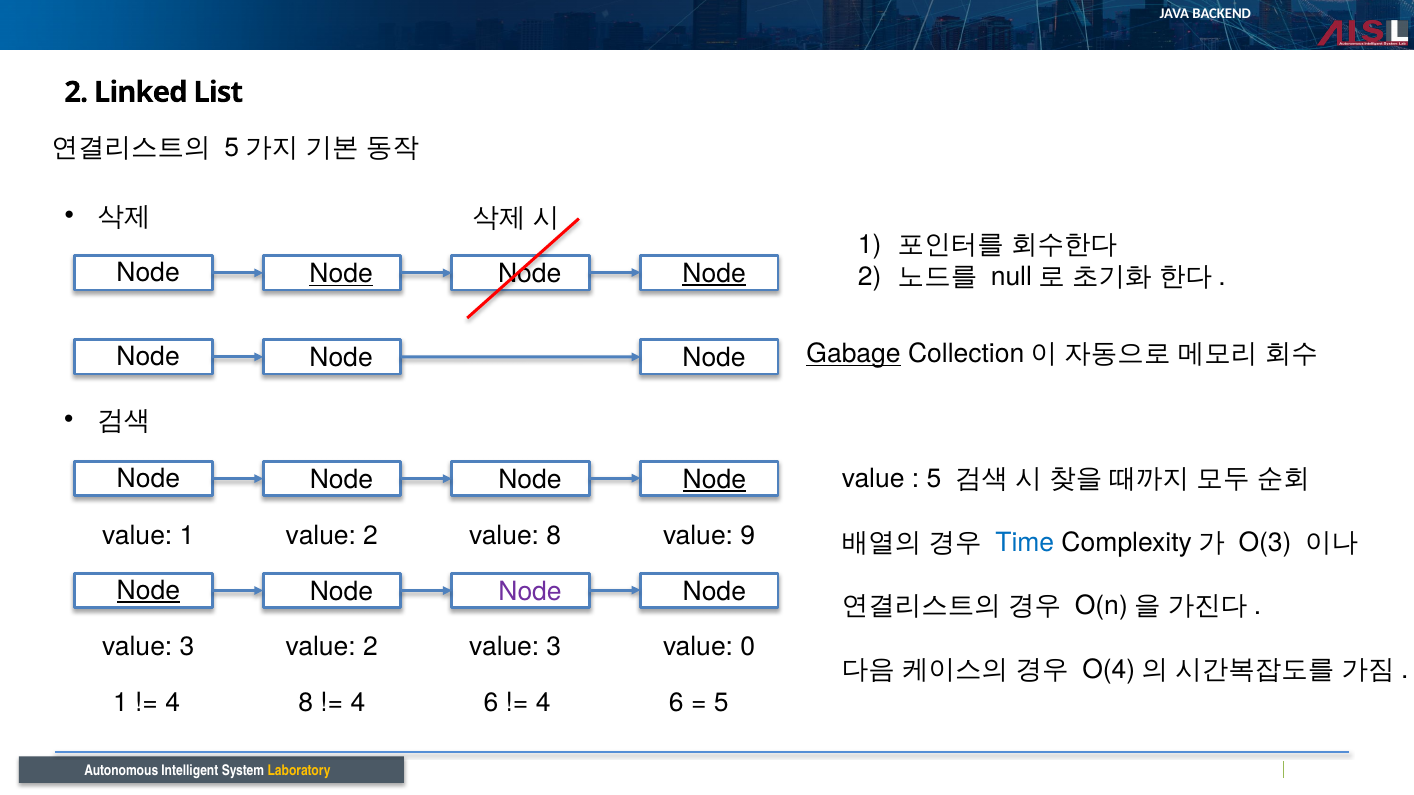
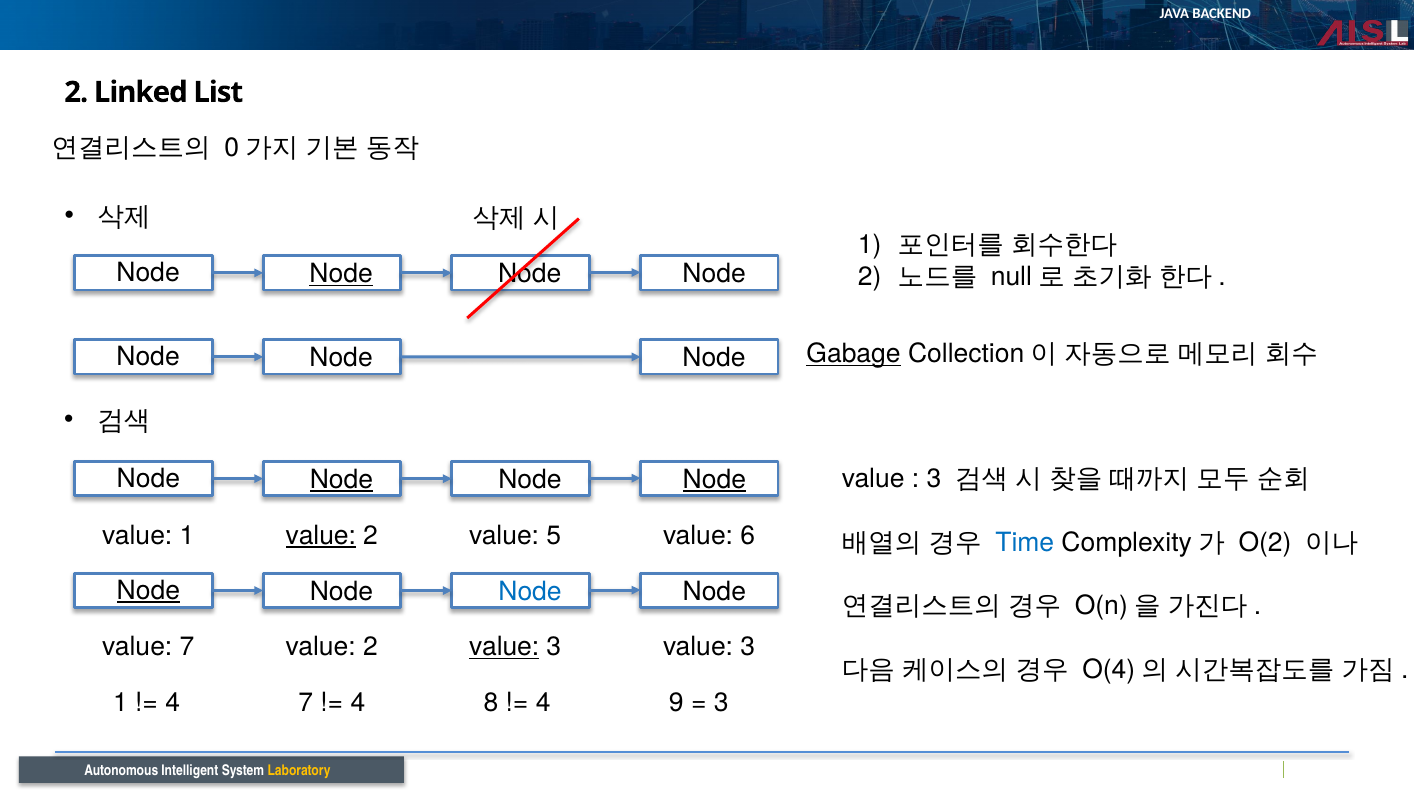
5 at (232, 148): 5 -> 0
Node at (714, 274) underline: present -> none
Node at (341, 480) underline: none -> present
5 at (934, 479): 5 -> 3
value at (321, 536) underline: none -> present
value 8: 8 -> 5
9: 9 -> 6
O(3: O(3 -> O(2
Node at (530, 592) colour: purple -> blue
3 at (187, 648): 3 -> 7
value at (504, 648) underline: none -> present
3 value 0: 0 -> 3
4 8: 8 -> 7
6 at (491, 703): 6 -> 8
6 at (676, 703): 6 -> 9
5 at (721, 703): 5 -> 3
